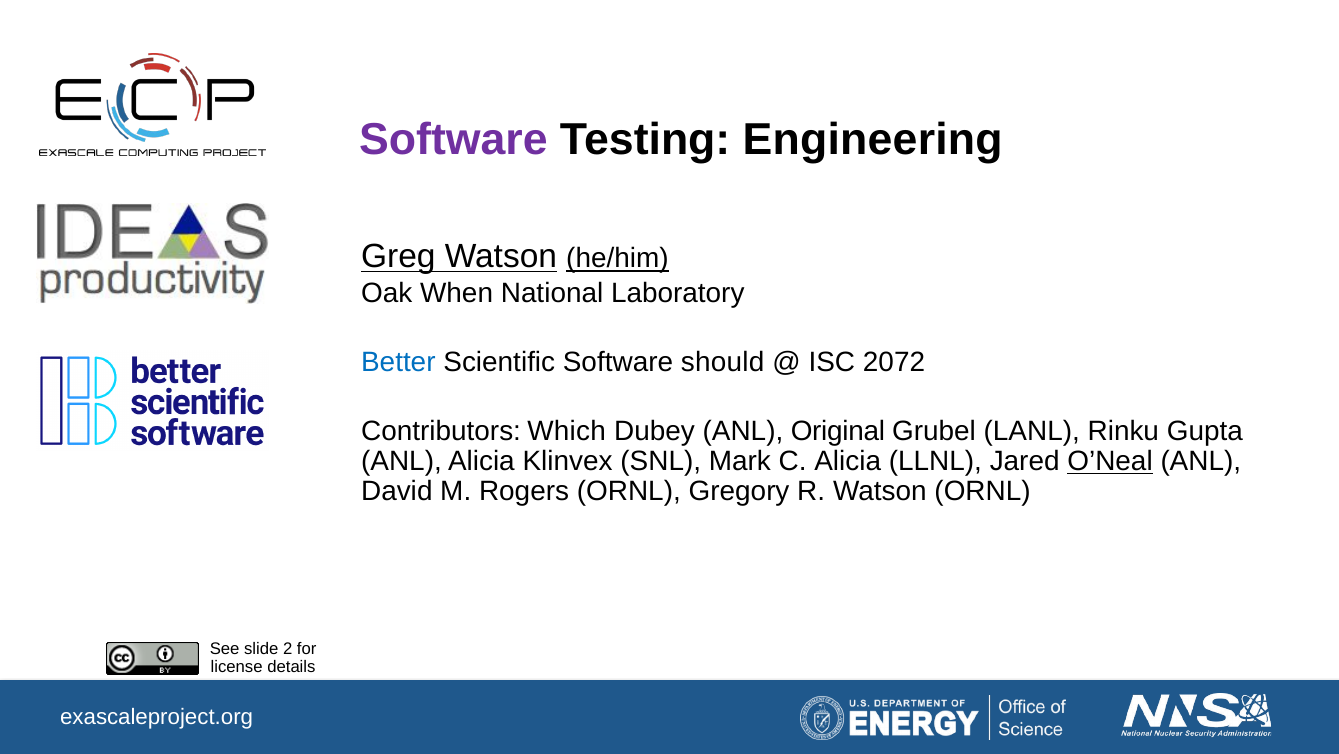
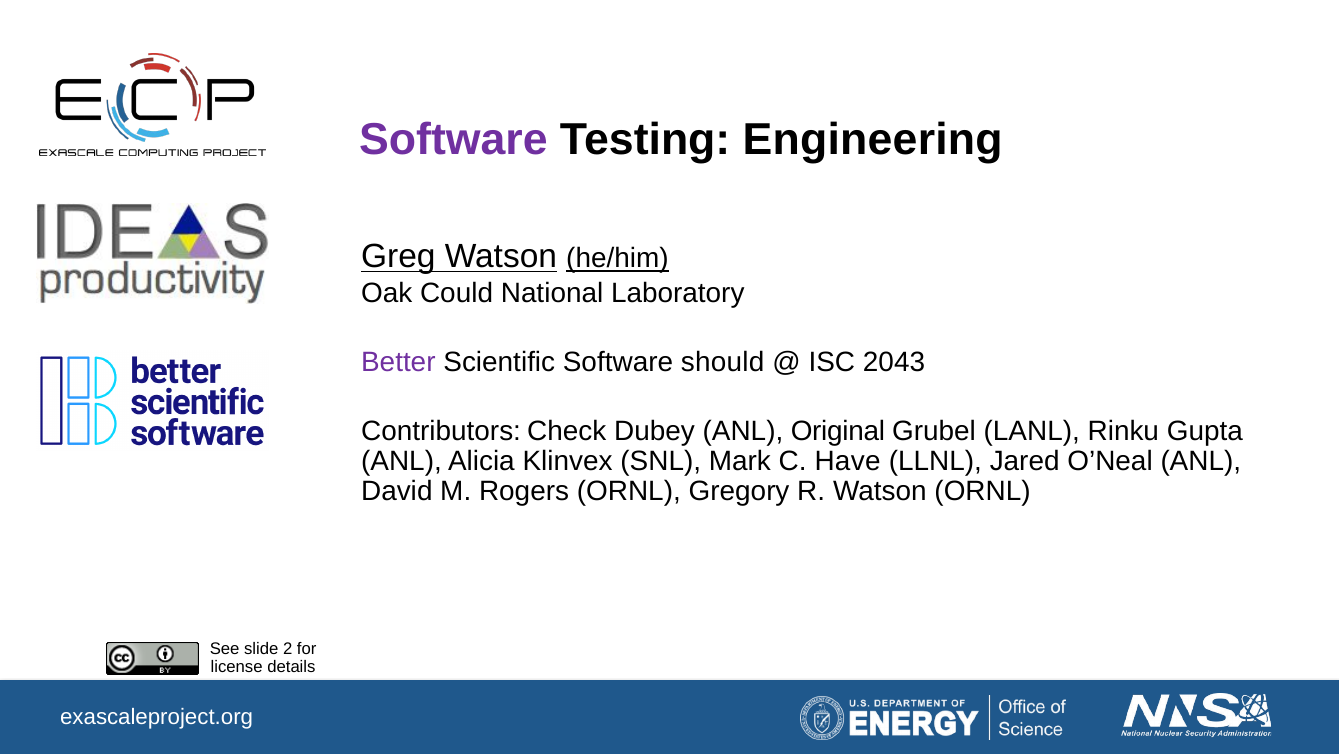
When: When -> Could
Better colour: blue -> purple
2072: 2072 -> 2043
Which: Which -> Check
C Alicia: Alicia -> Have
O’Neal underline: present -> none
